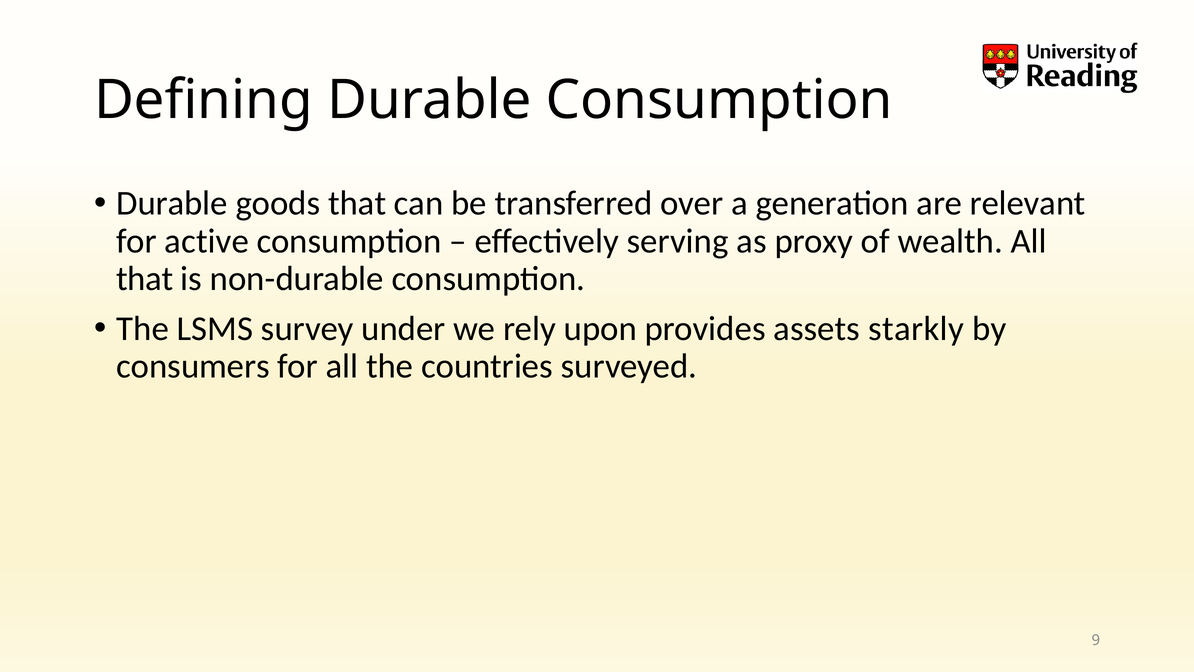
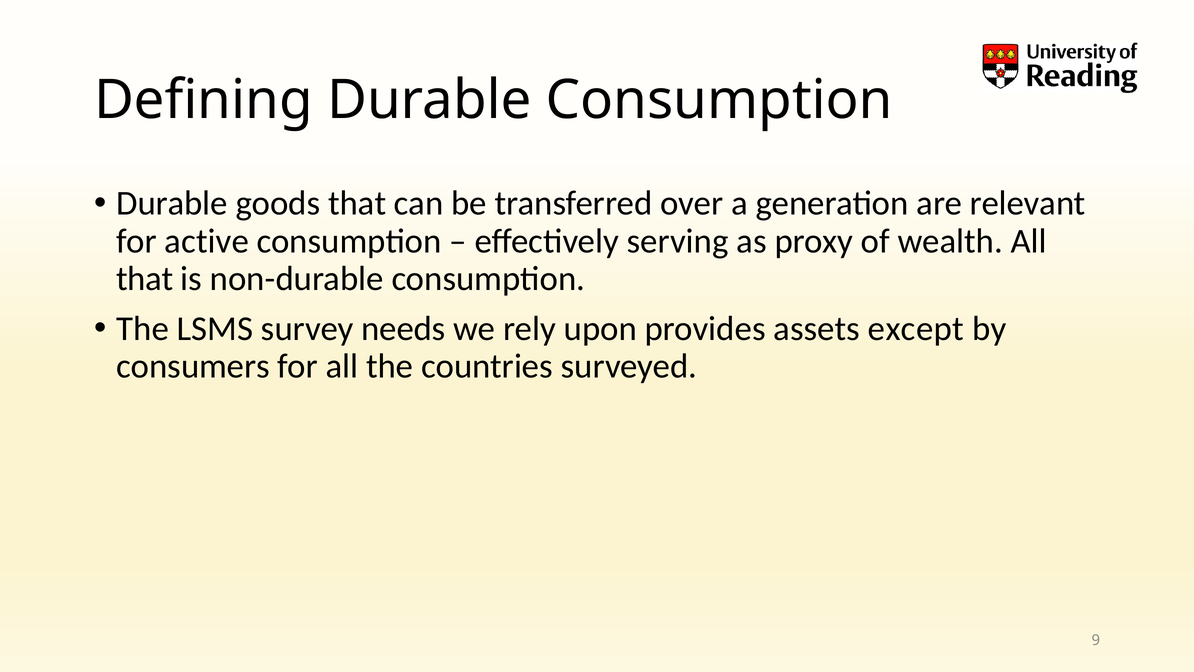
under: under -> needs
starkly: starkly -> except
